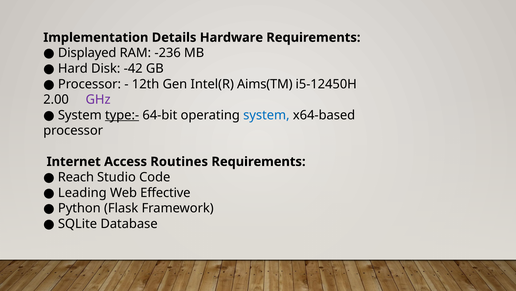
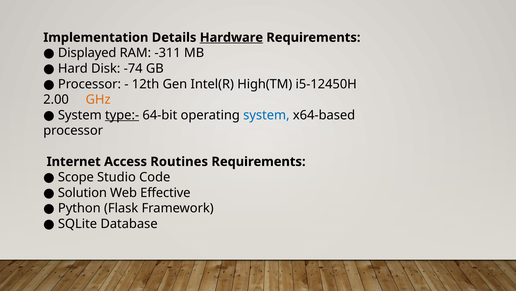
Hardware underline: none -> present
-236: -236 -> -311
-42: -42 -> -74
Aims(TM: Aims(TM -> High(TM
GHz colour: purple -> orange
Reach: Reach -> Scope
Leading: Leading -> Solution
